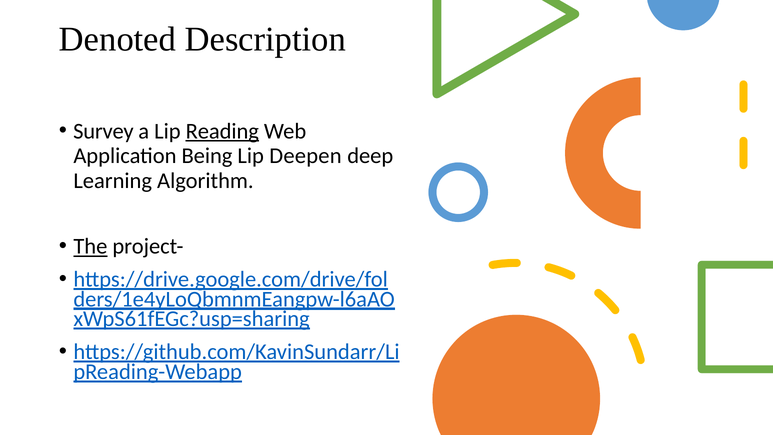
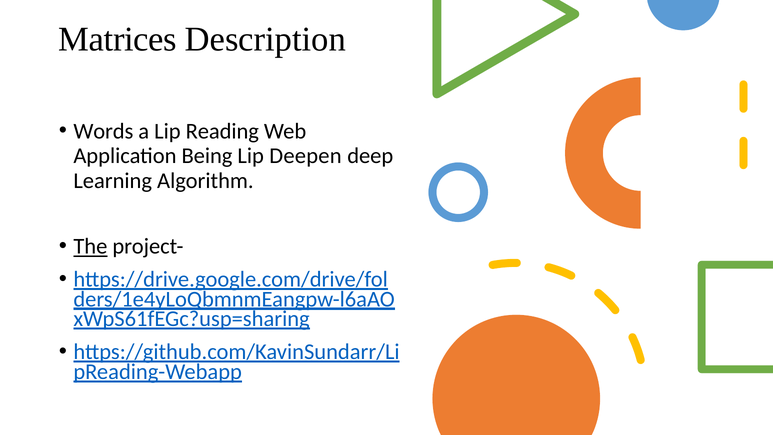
Denoted: Denoted -> Matrices
Survey: Survey -> Words
Reading underline: present -> none
